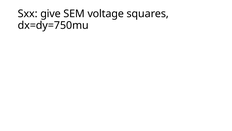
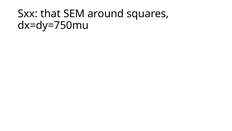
give: give -> that
voltage: voltage -> around
